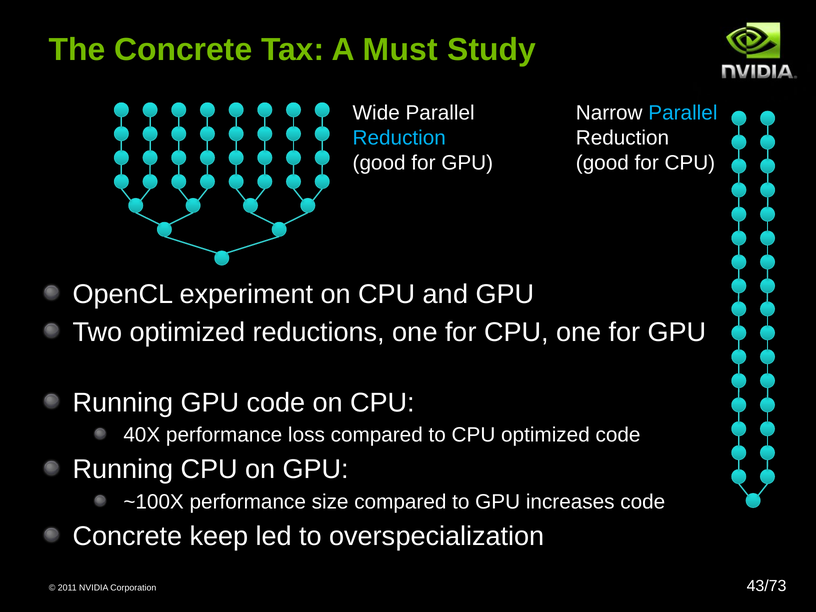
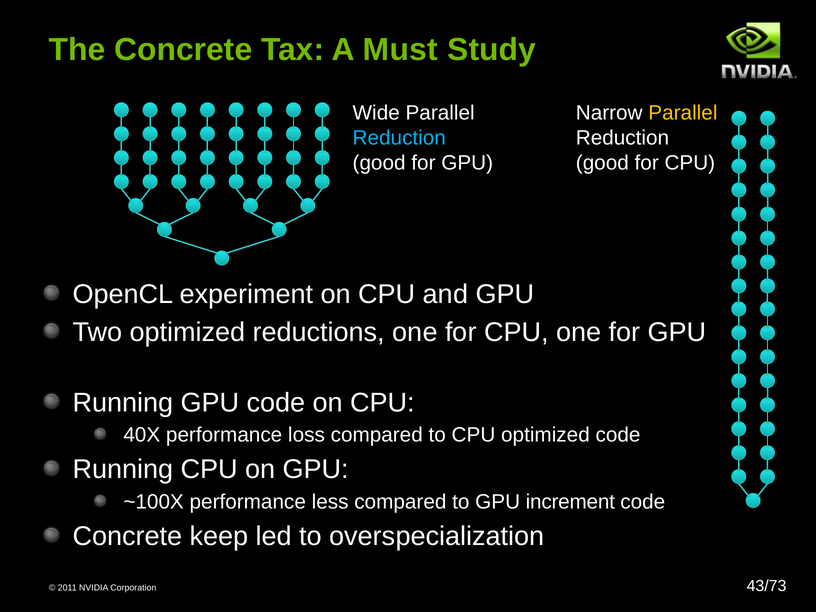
Parallel at (683, 113) colour: light blue -> yellow
size: size -> less
increases: increases -> increment
